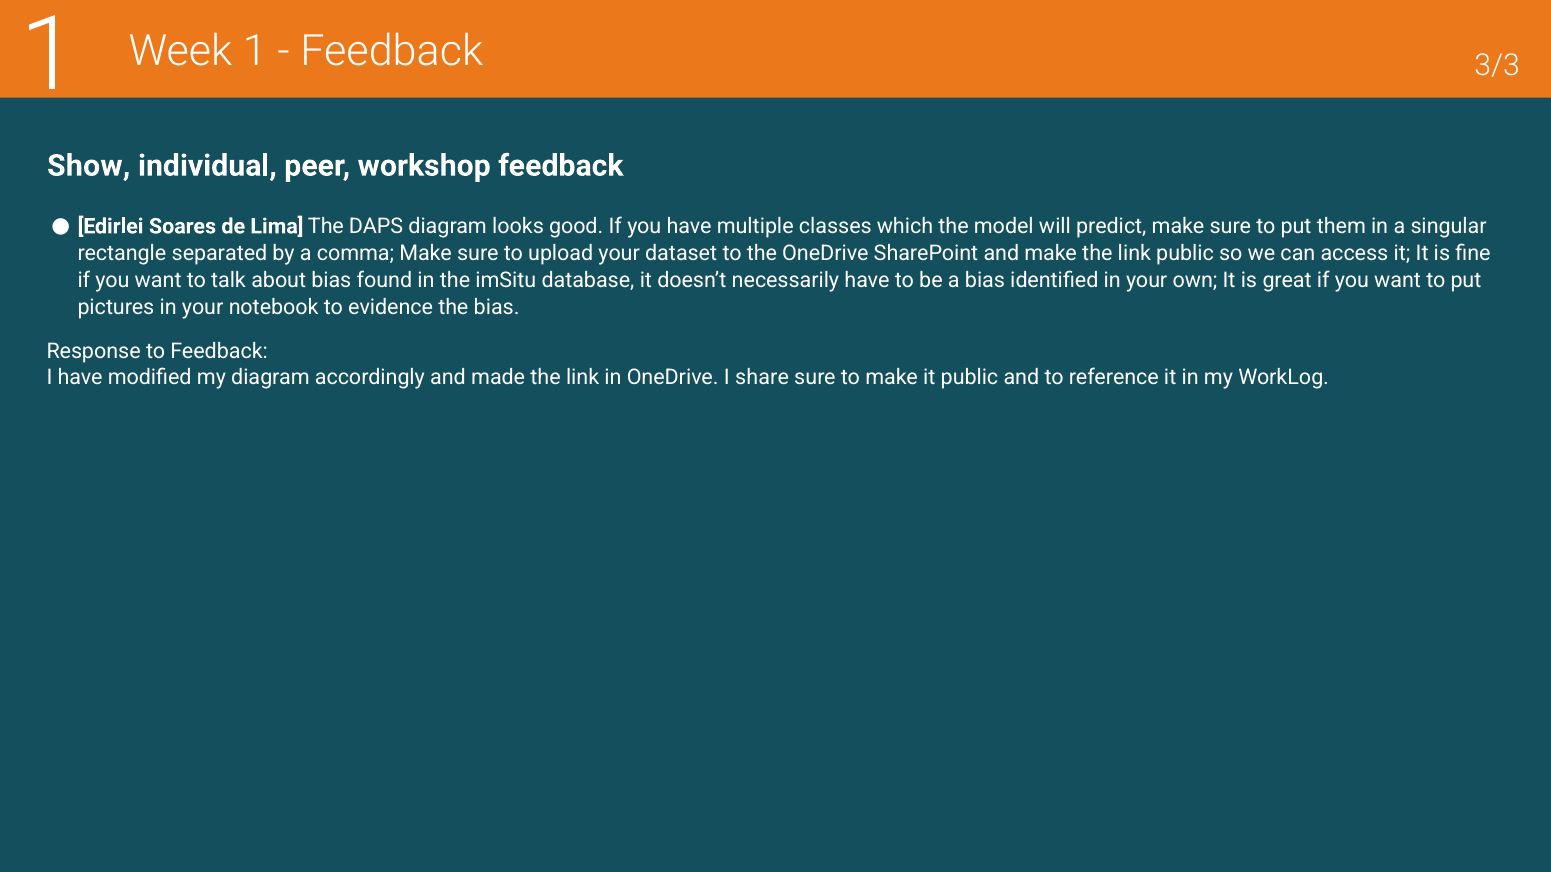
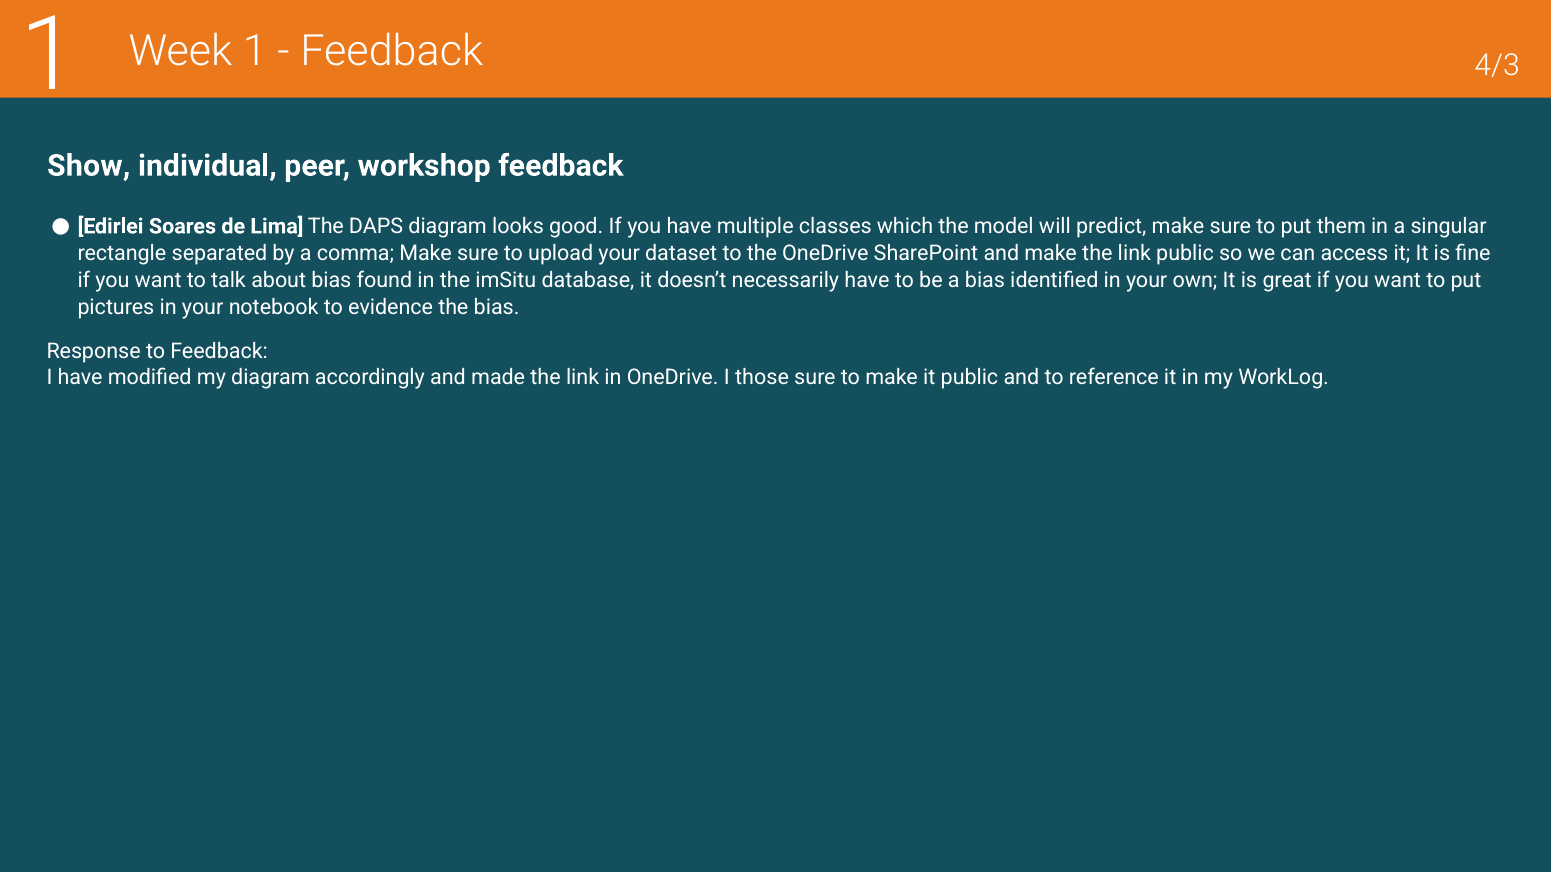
3/3: 3/3 -> 4/3
share: share -> those
